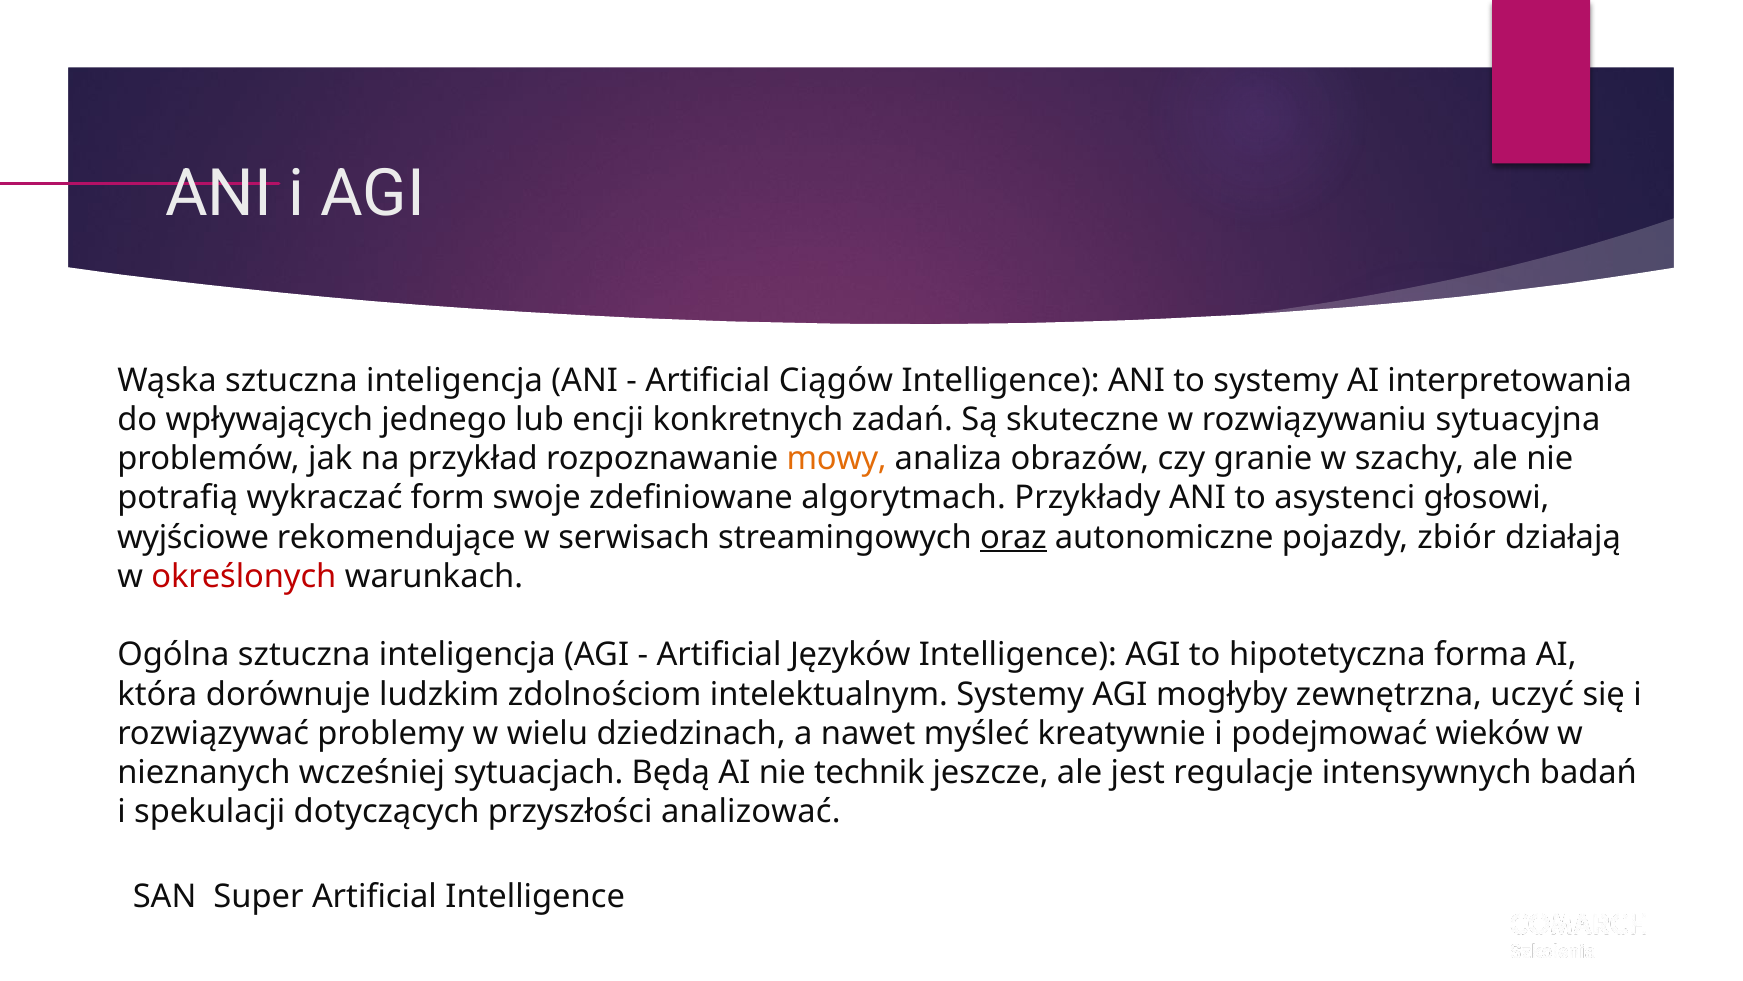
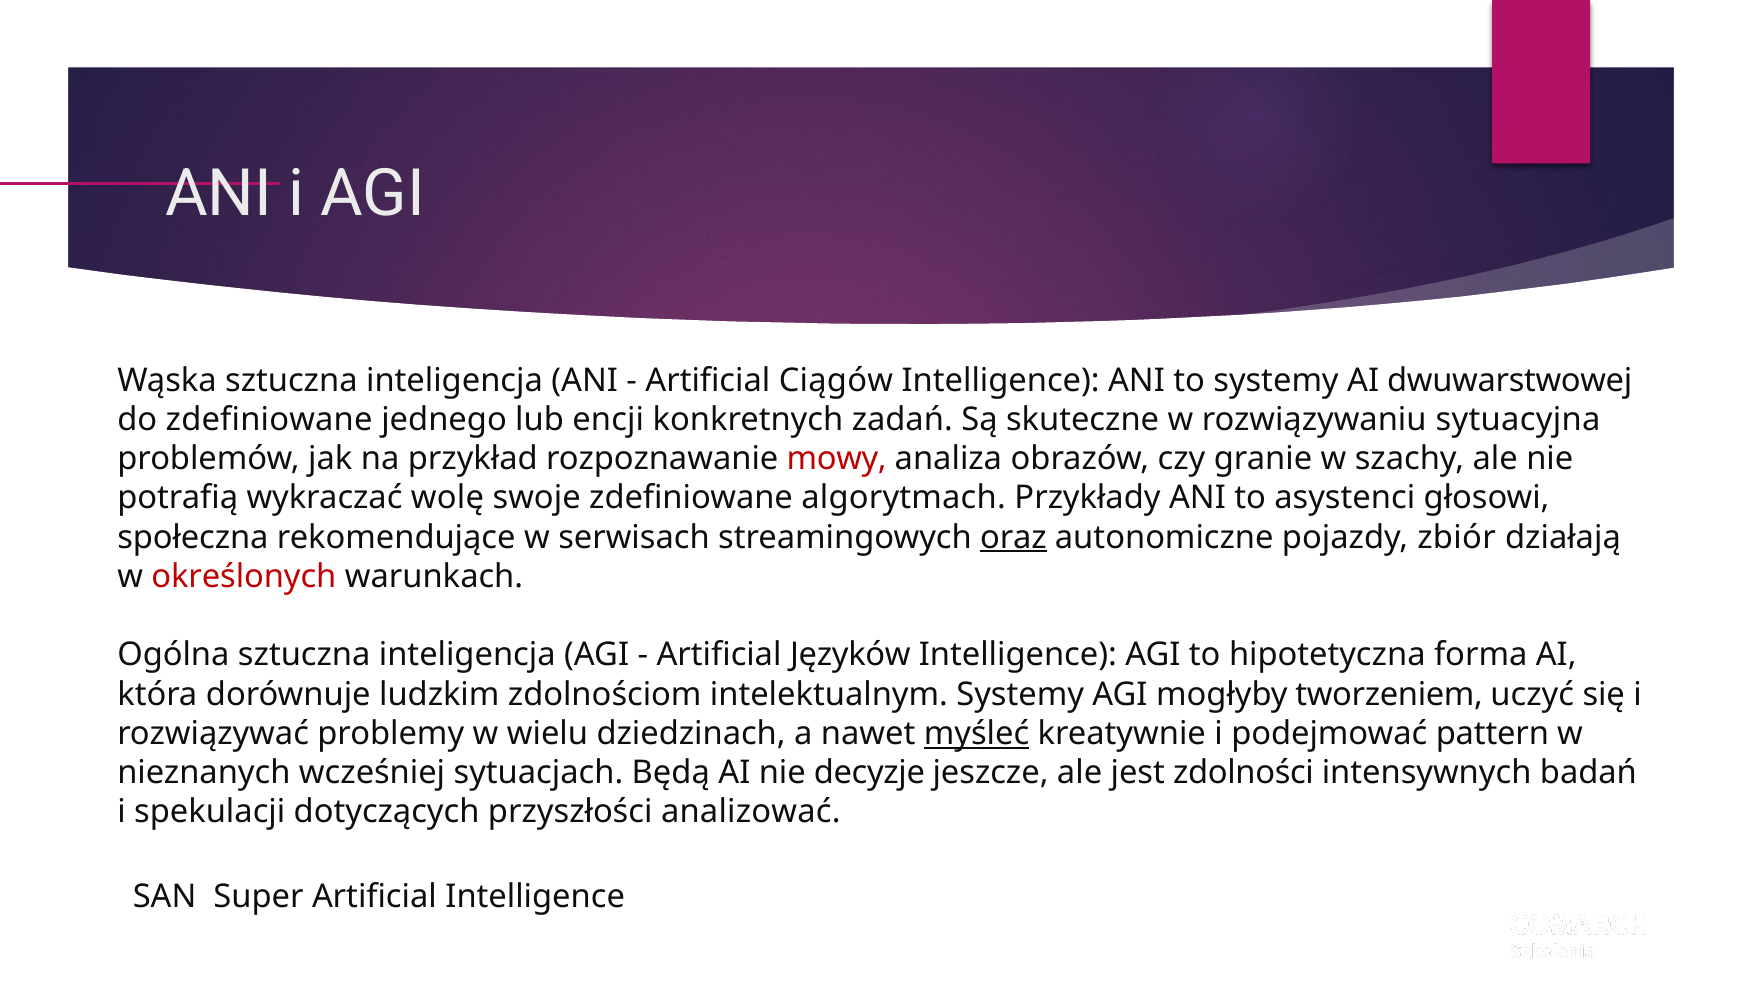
interpretowania: interpretowania -> dwuwarstwowej
do wpływających: wpływających -> zdefiniowane
mowy colour: orange -> red
form: form -> wolę
wyjściowe: wyjściowe -> społeczna
zewnętrzna: zewnętrzna -> tworzeniem
myśleć underline: none -> present
wieków: wieków -> pattern
technik: technik -> decyzje
regulacje: regulacje -> zdolności
